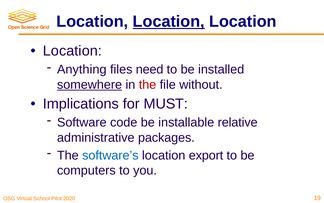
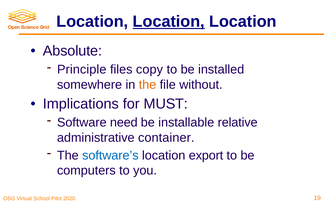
Location at (72, 51): Location -> Absolute
Anything: Anything -> Principle
need: need -> copy
somewhere underline: present -> none
the at (148, 84) colour: red -> orange
code: code -> need
packages: packages -> container
